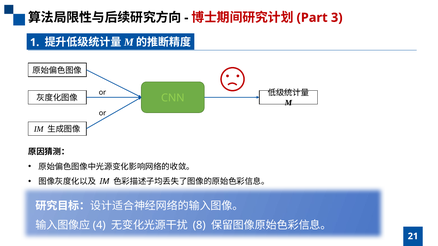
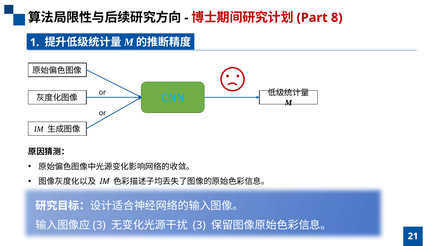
3: 3 -> 8
CNN colour: light green -> light blue
4 at (99, 225): 4 -> 3
8 at (199, 225): 8 -> 3
